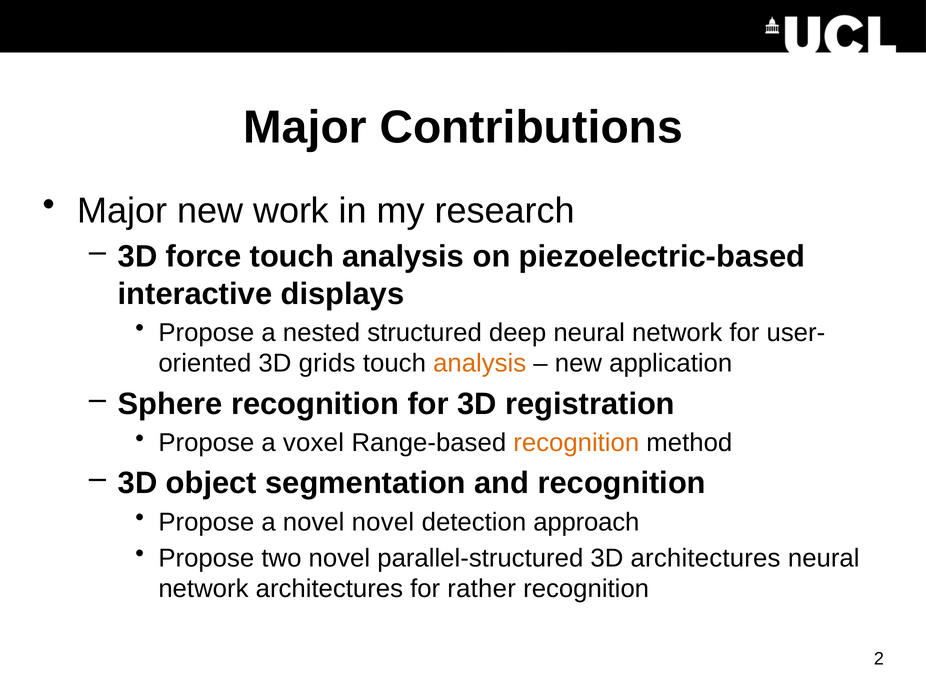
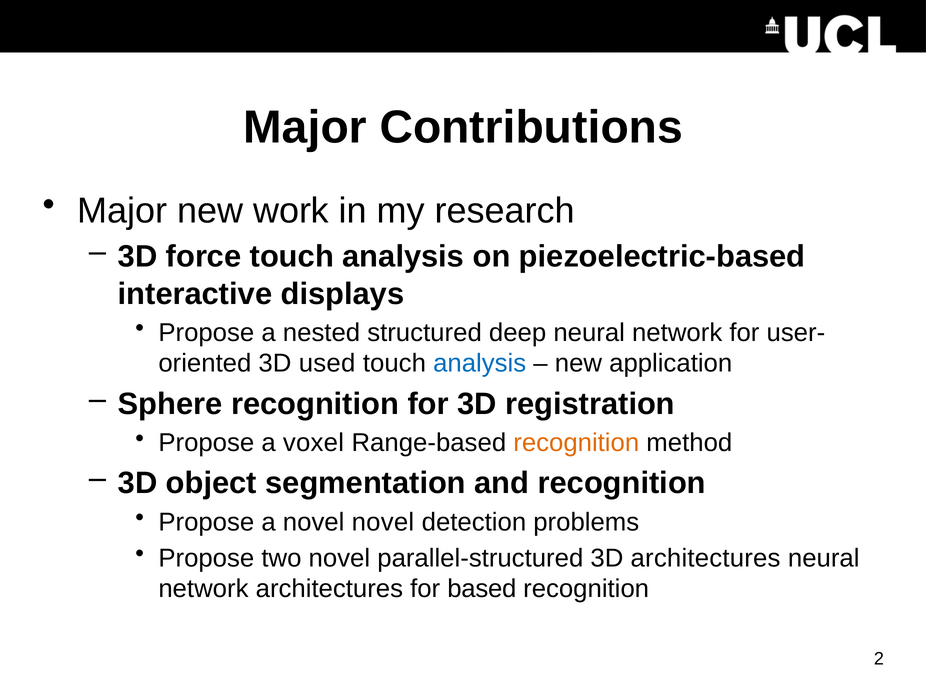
grids: grids -> used
analysis at (480, 363) colour: orange -> blue
approach: approach -> problems
rather: rather -> based
